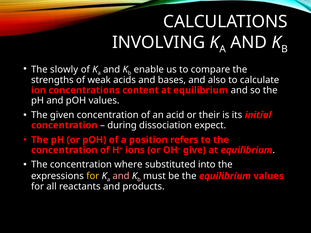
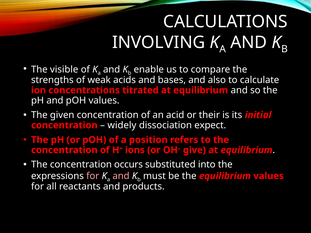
slowly: slowly -> visible
content: content -> titrated
during: during -> widely
where: where -> occurs
for at (93, 176) colour: yellow -> pink
